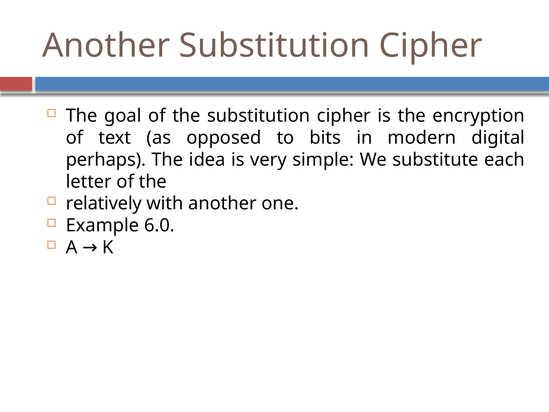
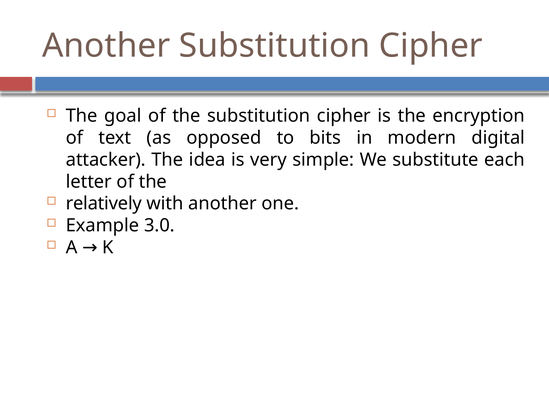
perhaps: perhaps -> attacker
6.0: 6.0 -> 3.0
